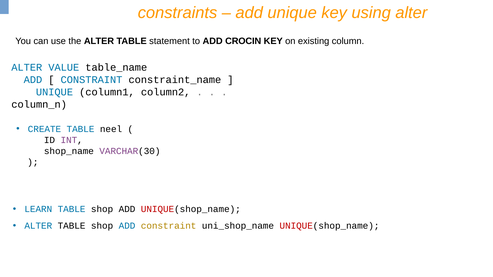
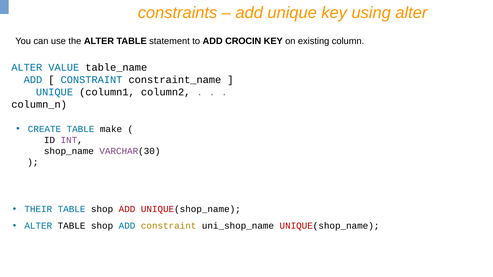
neel: neel -> make
LEARN: LEARN -> THEIR
ADD at (127, 209) colour: black -> red
